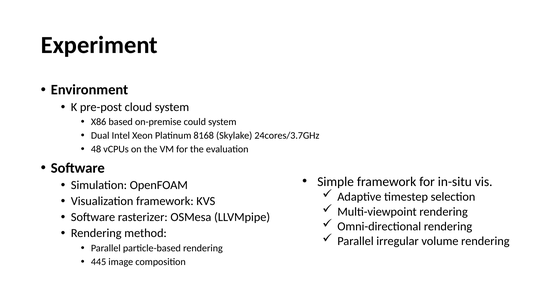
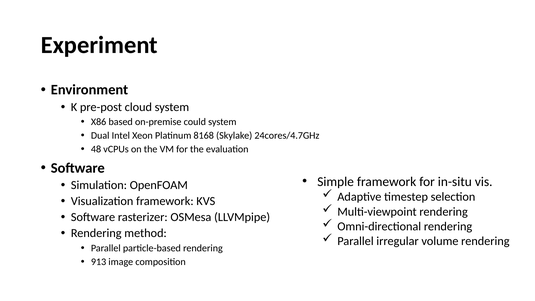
24cores/3.7GHz: 24cores/3.7GHz -> 24cores/4.7GHz
445: 445 -> 913
